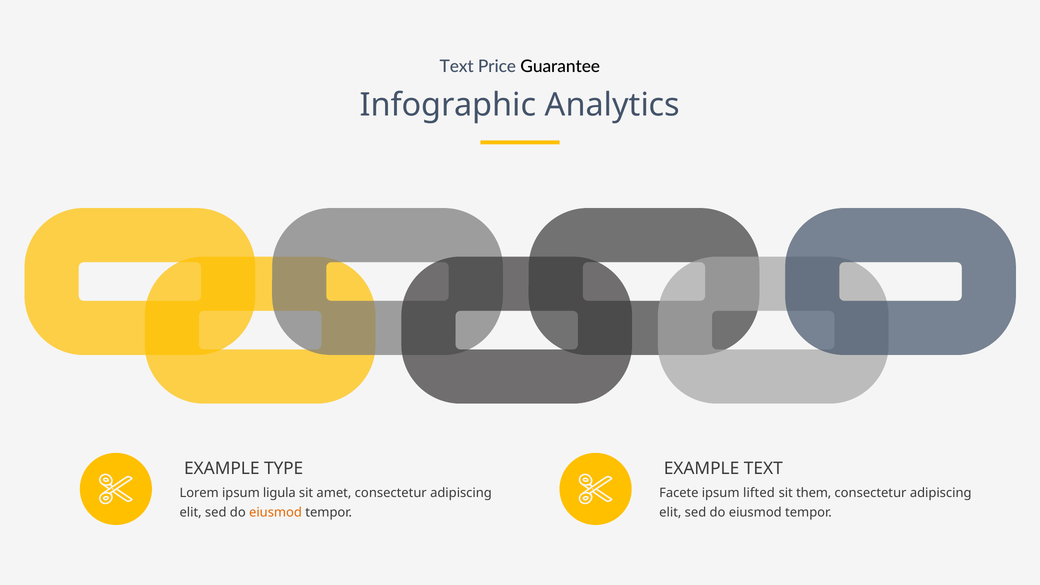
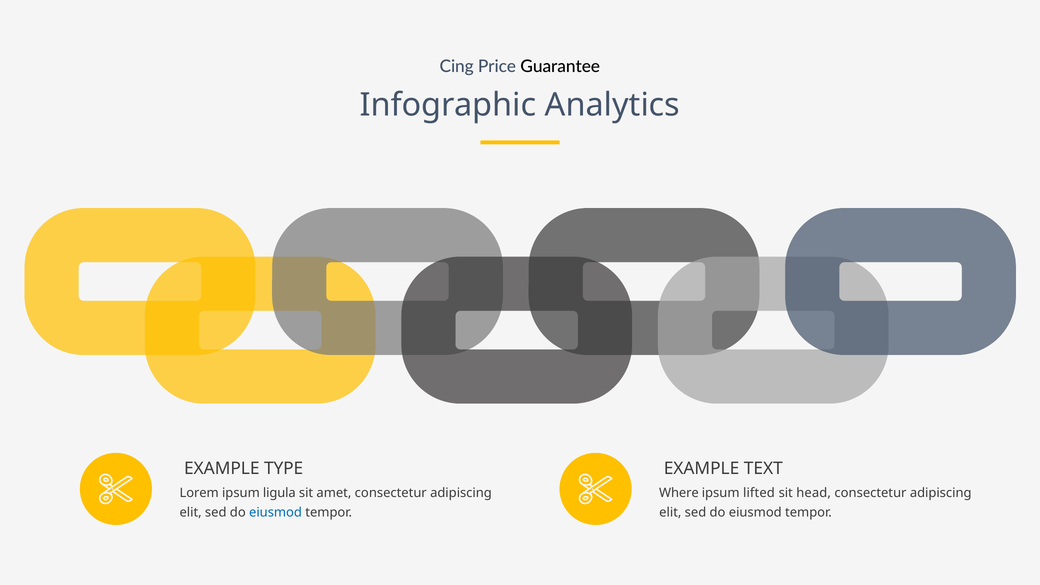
Text at (457, 66): Text -> Cing
Facete: Facete -> Where
them: them -> head
eiusmod at (276, 513) colour: orange -> blue
